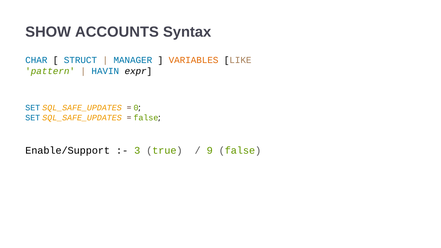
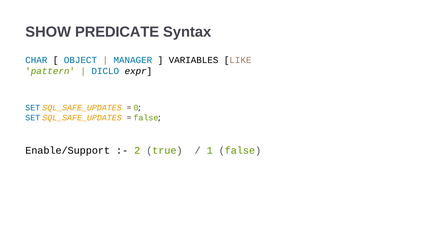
ACCOUNTS: ACCOUNTS -> PREDICATE
STRUCT: STRUCT -> OBJECT
VARIABLES colour: orange -> black
HAVIN: HAVIN -> DICLO
3: 3 -> 2
9: 9 -> 1
